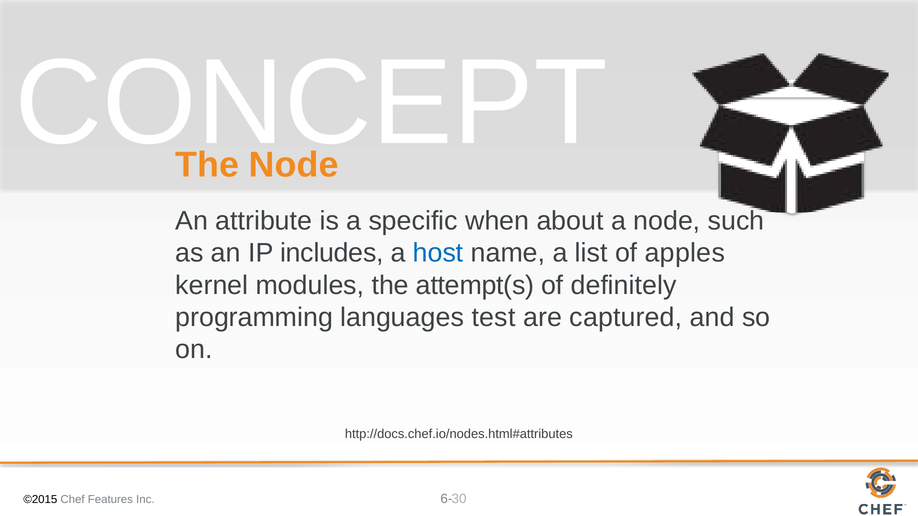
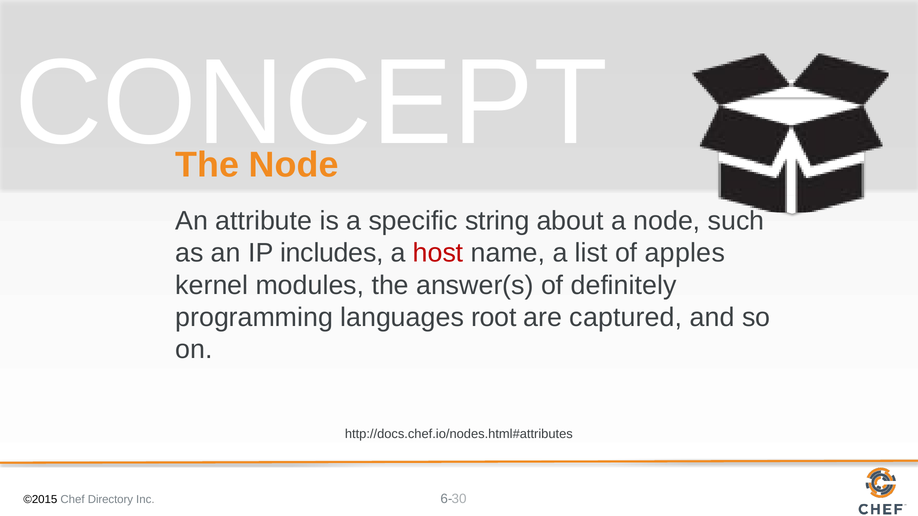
when: when -> string
host colour: blue -> red
attempt(s: attempt(s -> answer(s
test: test -> root
Features: Features -> Directory
